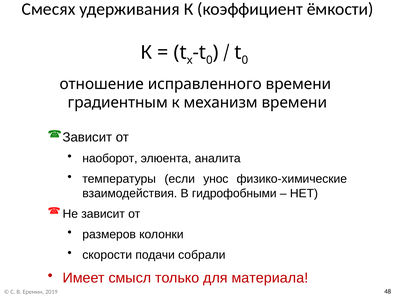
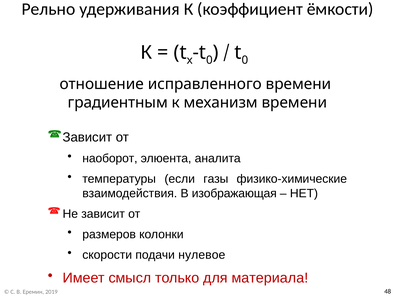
Смесях: Смесях -> Рельно
унос: унос -> газы
гидрофобными: гидрофобными -> изображающая
собрали: собрали -> нулевое
